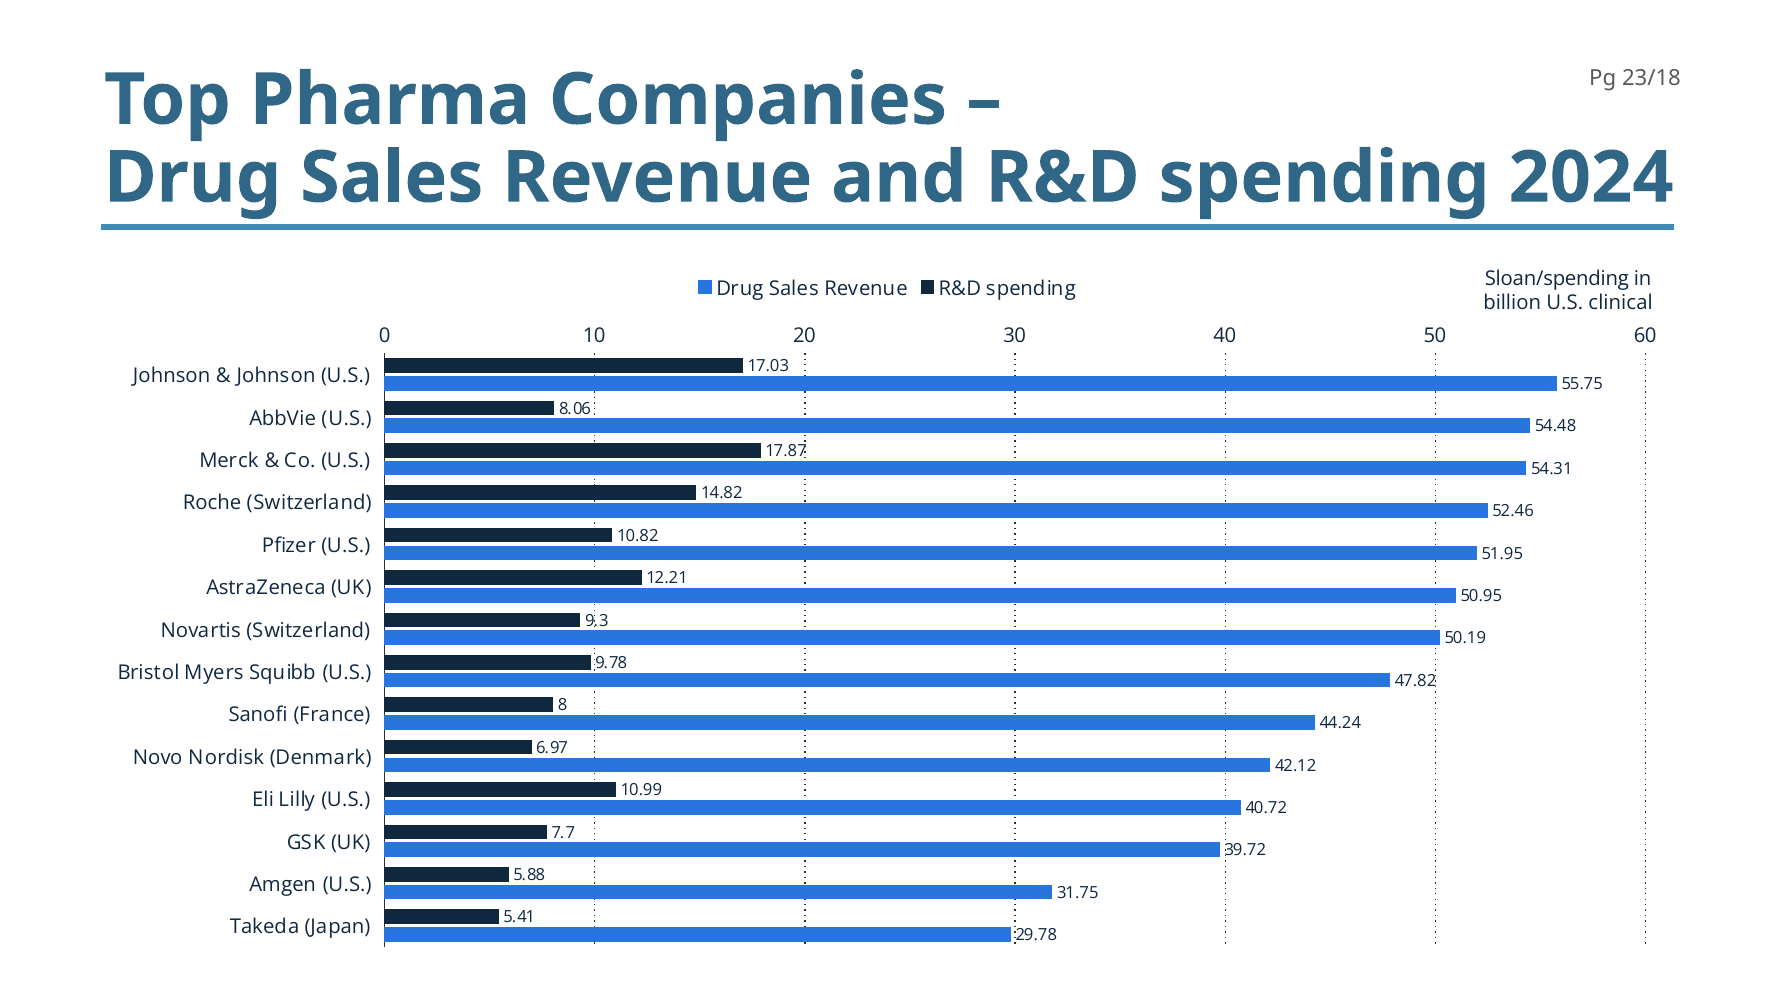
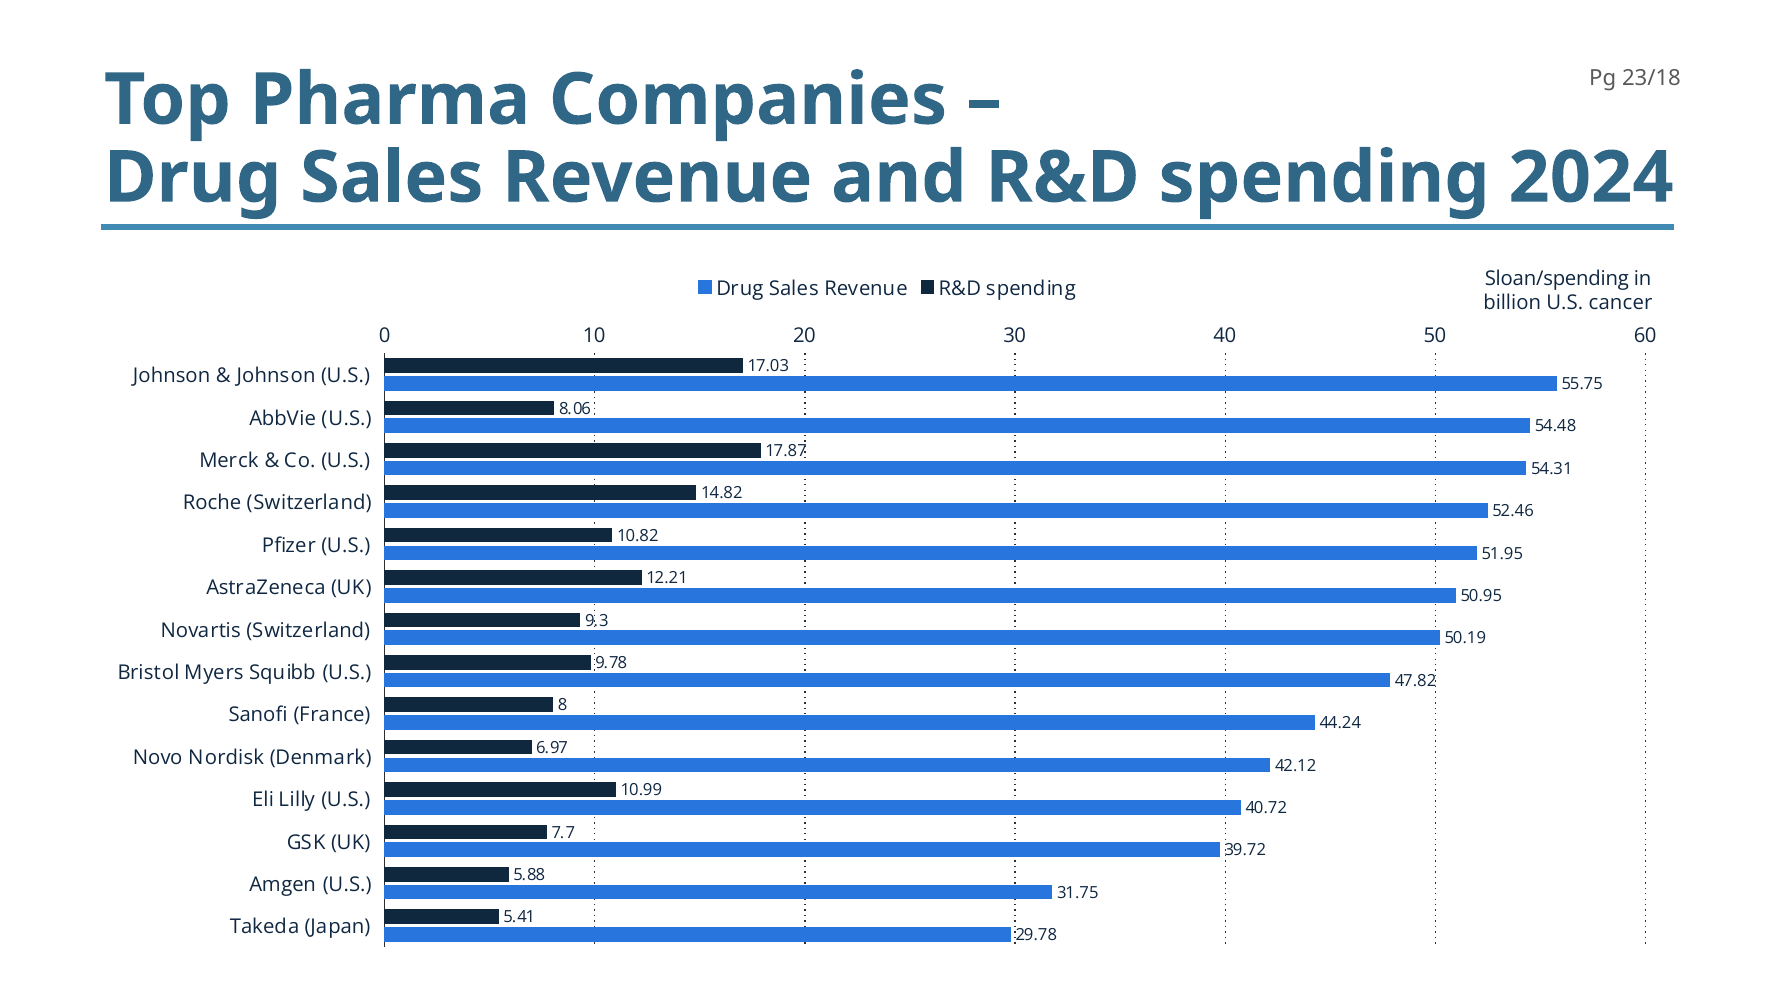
clinical: clinical -> cancer
